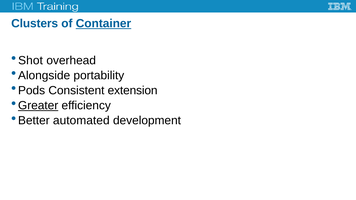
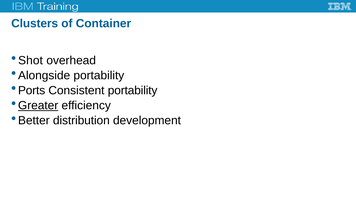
Container underline: present -> none
Pods: Pods -> Ports
Consistent extension: extension -> portability
automated: automated -> distribution
